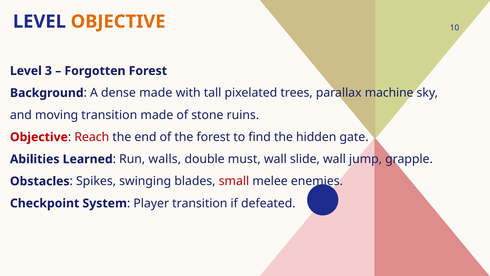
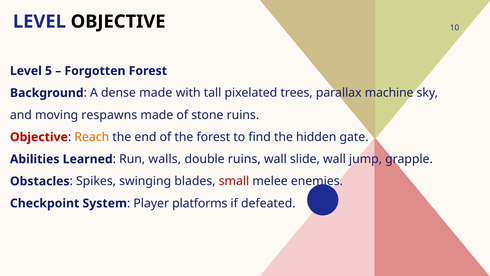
OBJECTIVE at (118, 22) colour: orange -> black
3: 3 -> 5
moving transition: transition -> respawns
Reach colour: red -> orange
double must: must -> ruins
Player transition: transition -> platforms
